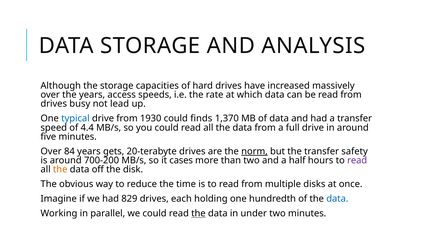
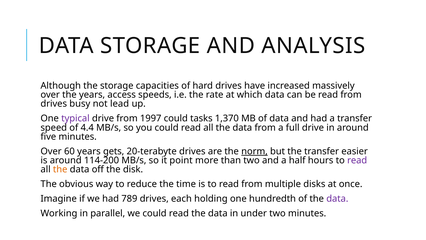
typical colour: blue -> purple
1930: 1930 -> 1997
finds: finds -> tasks
84: 84 -> 60
safety: safety -> easier
700-200: 700-200 -> 114-200
cases: cases -> point
829: 829 -> 789
data at (337, 198) colour: blue -> purple
the at (198, 213) underline: present -> none
